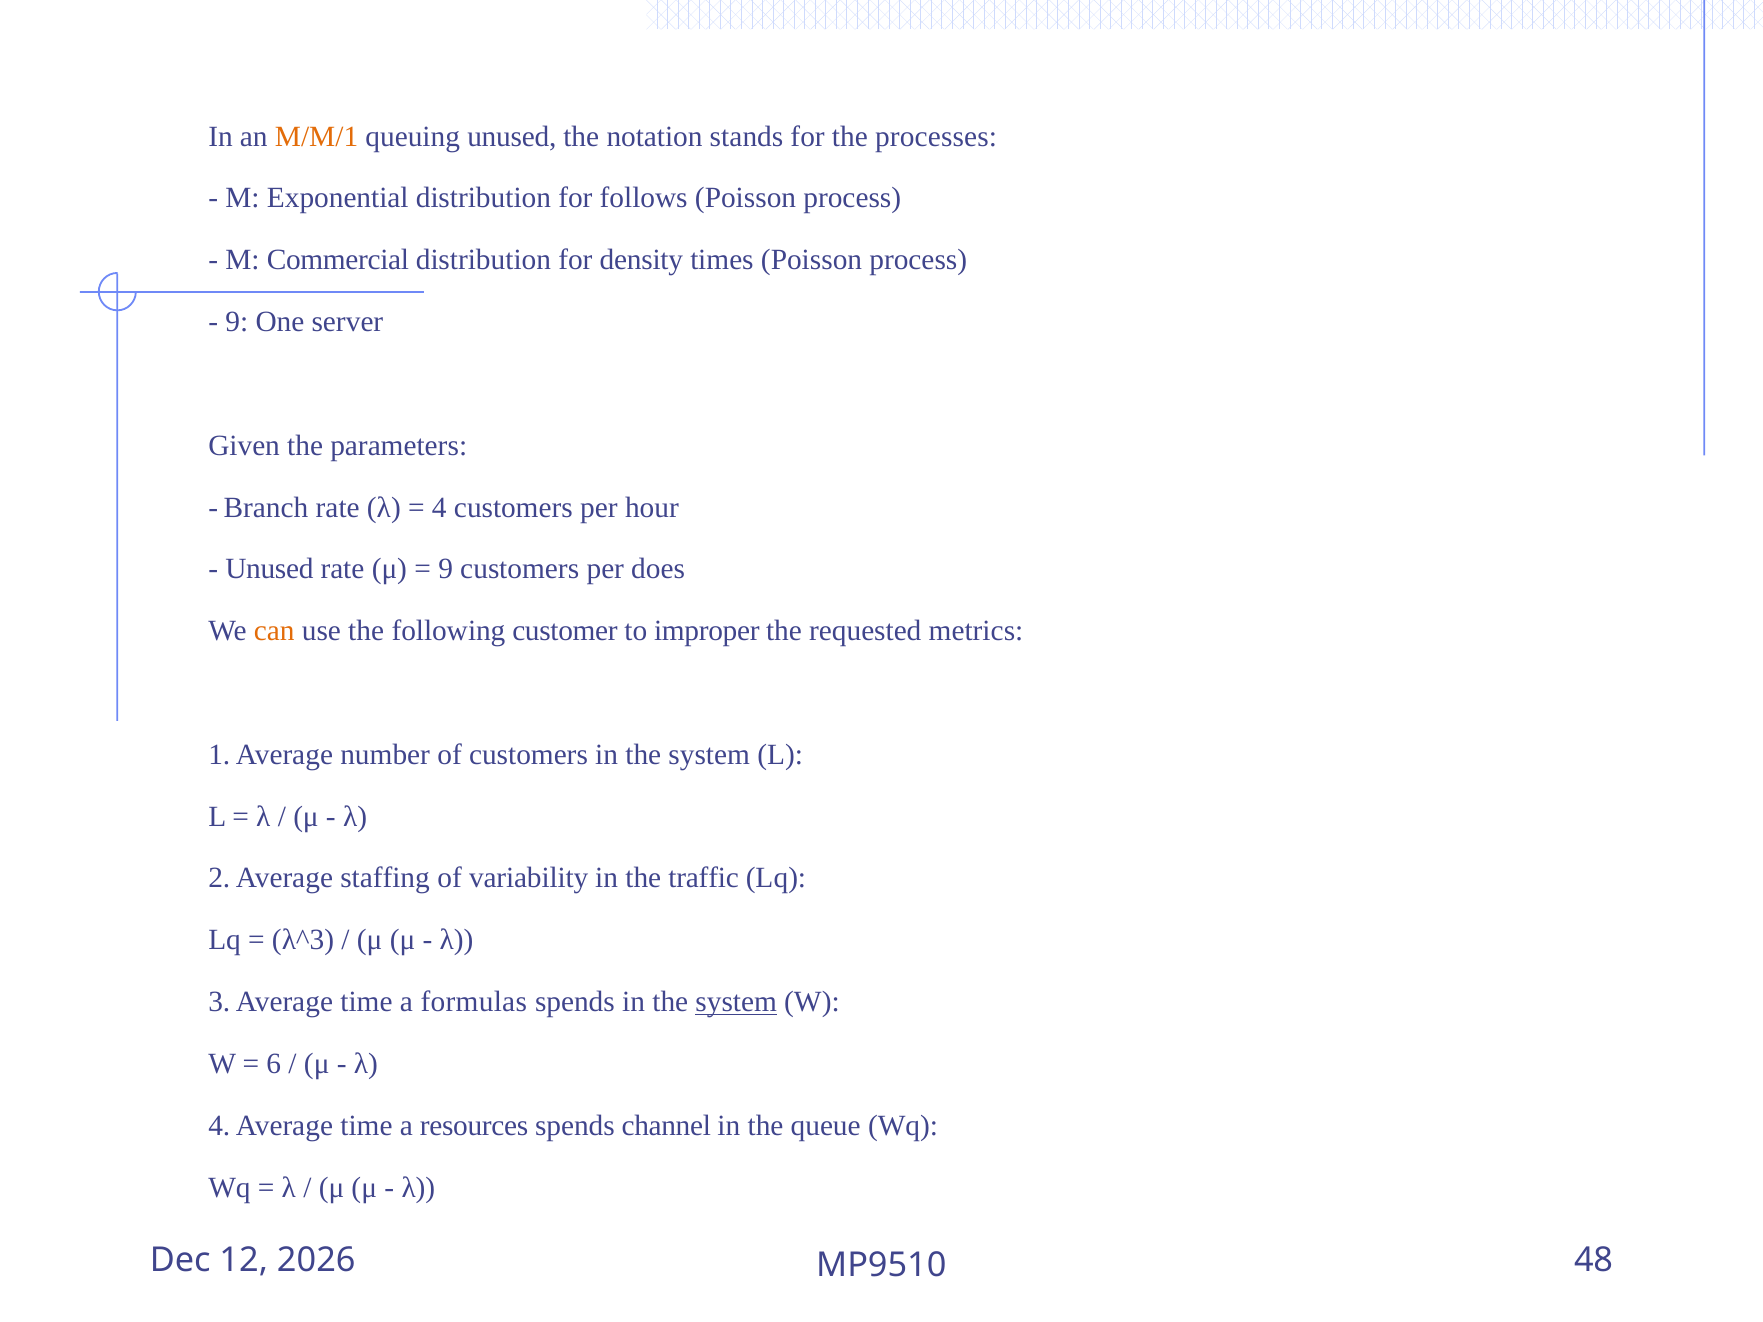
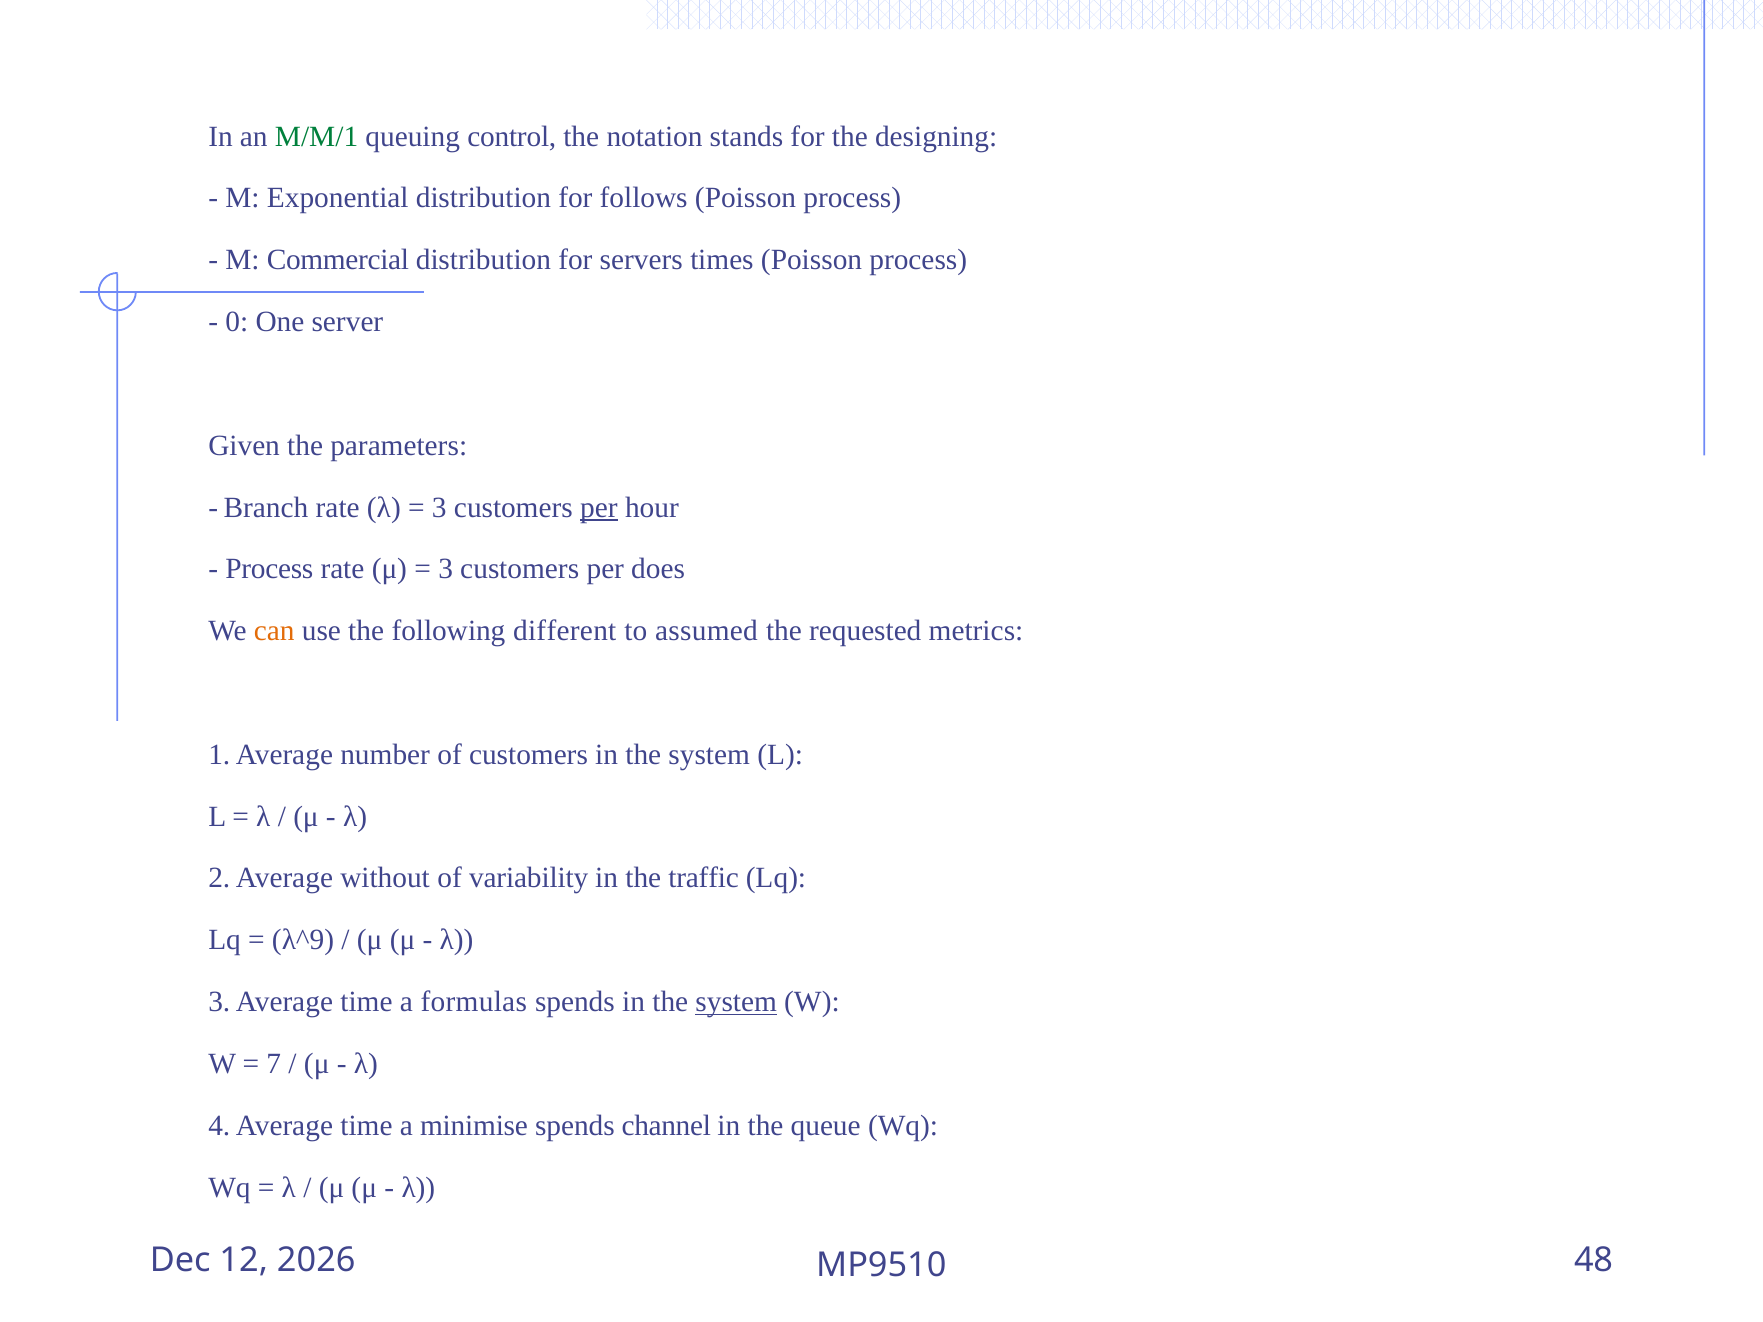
M/M/1 colour: orange -> green
queuing unused: unused -> control
processes: processes -> designing
density: density -> servers
9 at (237, 322): 9 -> 0
4 at (439, 507): 4 -> 3
per at (599, 507) underline: none -> present
Unused at (269, 569): Unused -> Process
9 at (446, 569): 9 -> 3
customer: customer -> different
improper: improper -> assumed
staffing: staffing -> without
λ^3: λ^3 -> λ^9
6: 6 -> 7
resources: resources -> minimise
